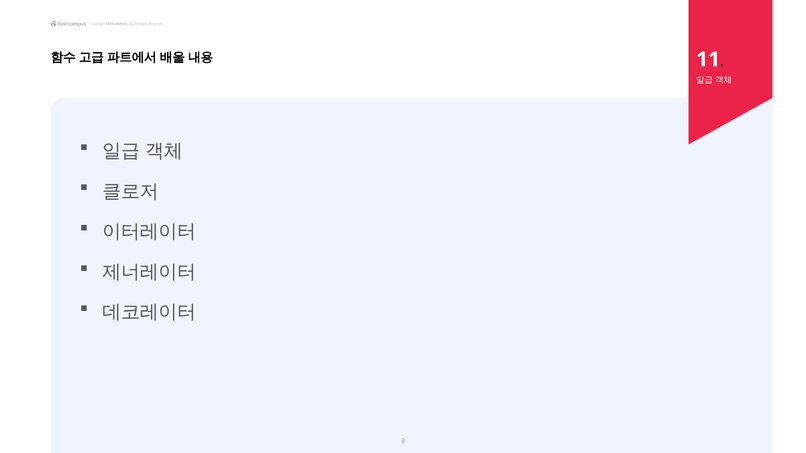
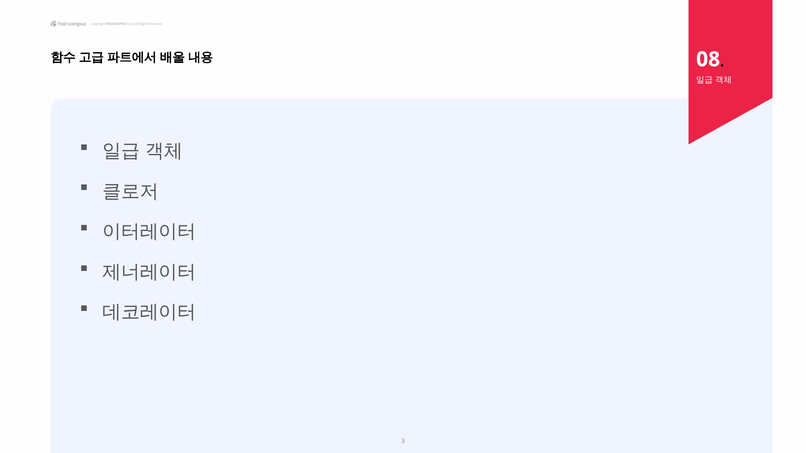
11: 11 -> 08
